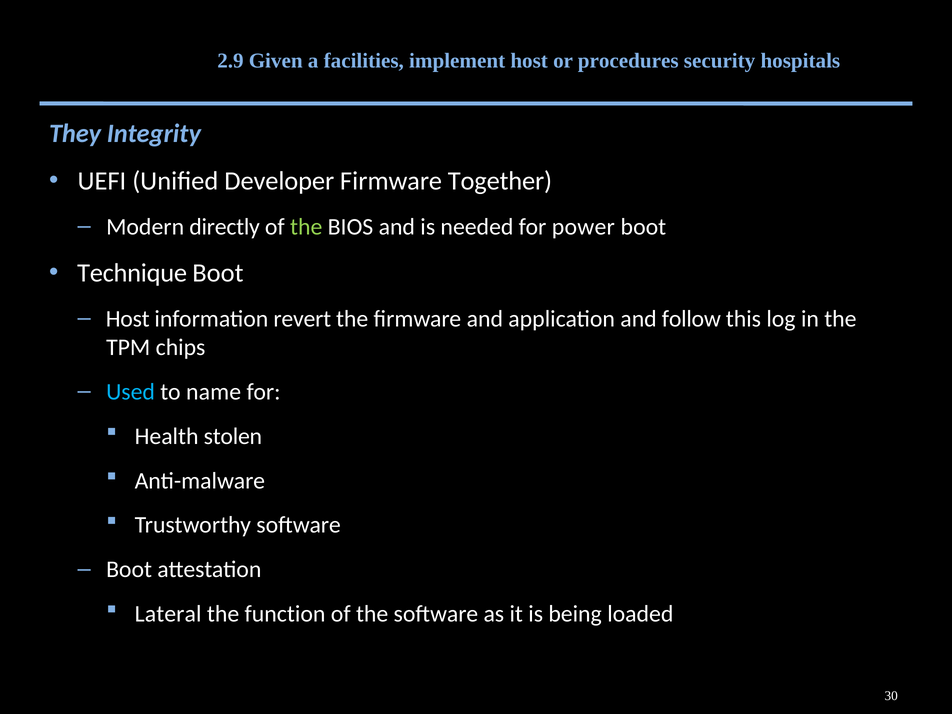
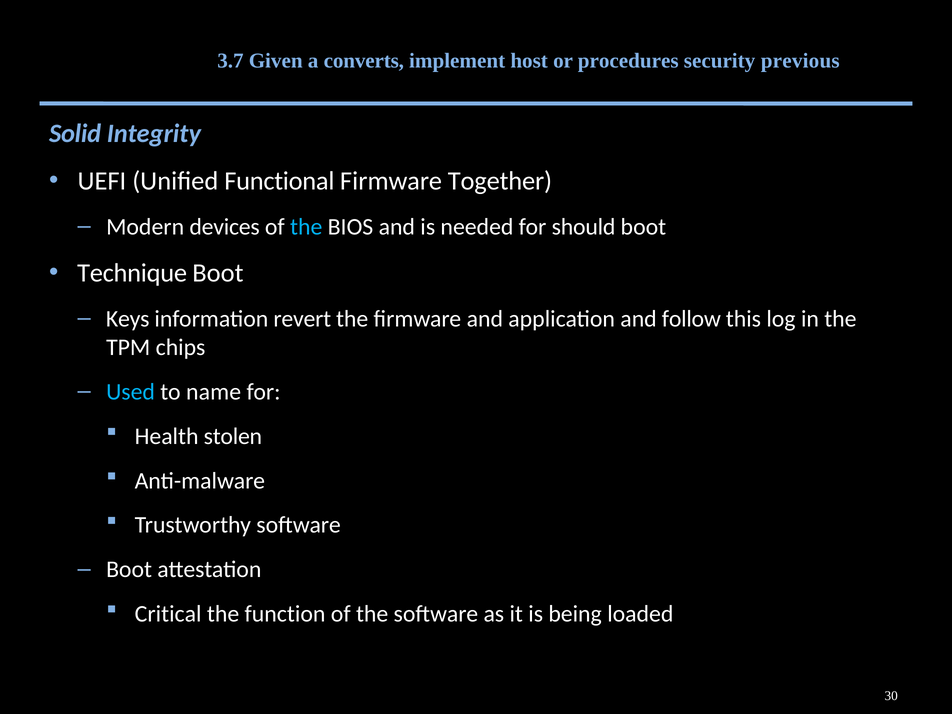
2.9: 2.9 -> 3.7
facilities: facilities -> converts
hospitals: hospitals -> previous
They: They -> Solid
Developer: Developer -> Functional
directly: directly -> devices
the at (306, 227) colour: light green -> light blue
power: power -> should
Host at (128, 319): Host -> Keys
Lateral: Lateral -> Critical
